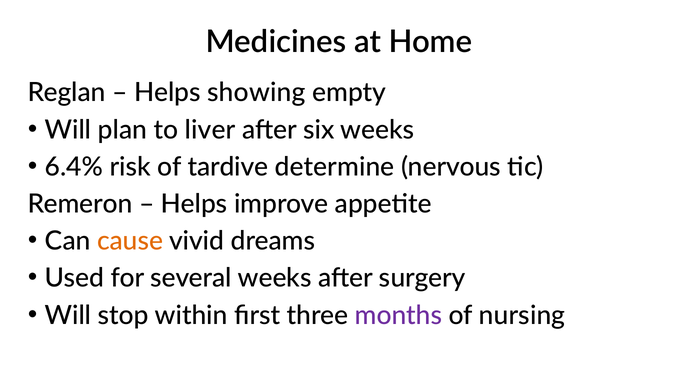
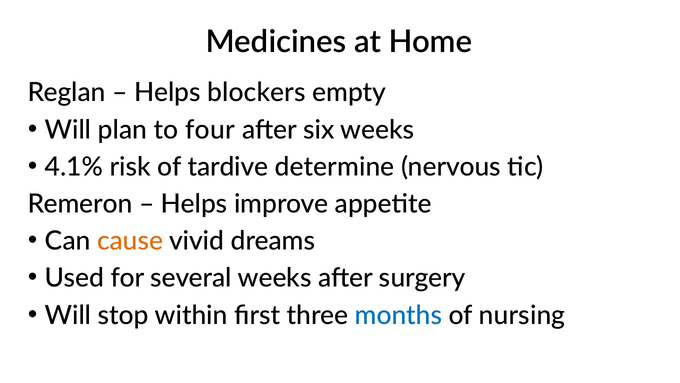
showing: showing -> blockers
liver: liver -> four
6.4%: 6.4% -> 4.1%
months colour: purple -> blue
